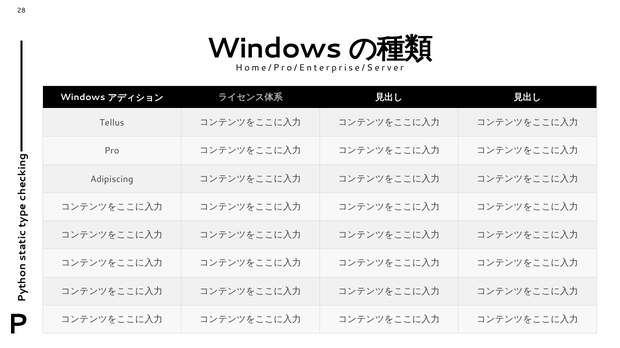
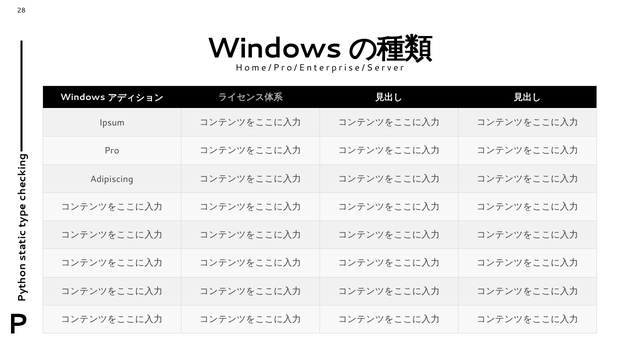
Tellus: Tellus -> Ipsum
